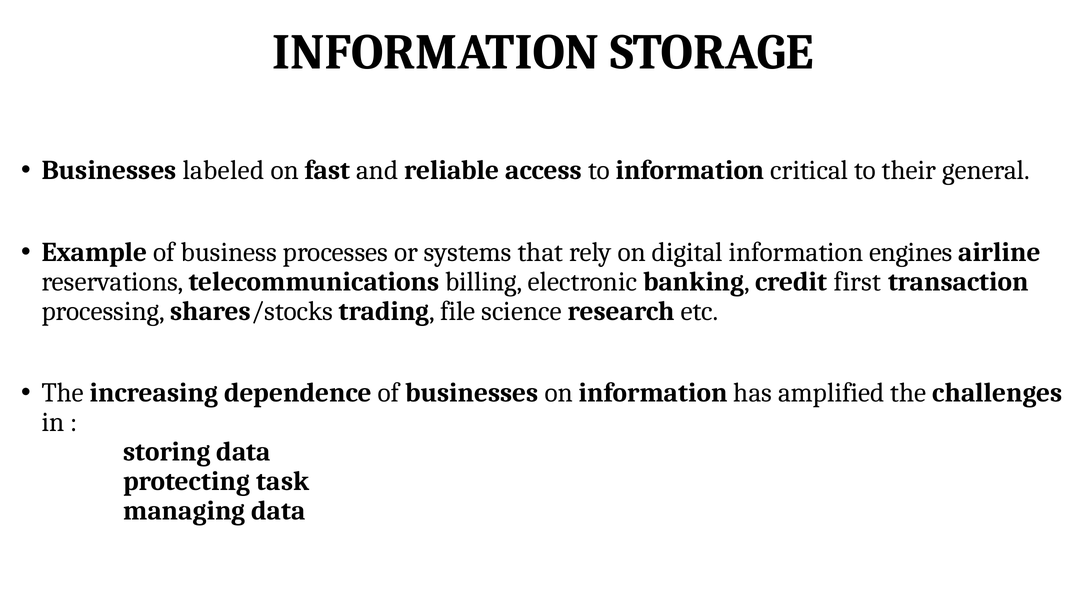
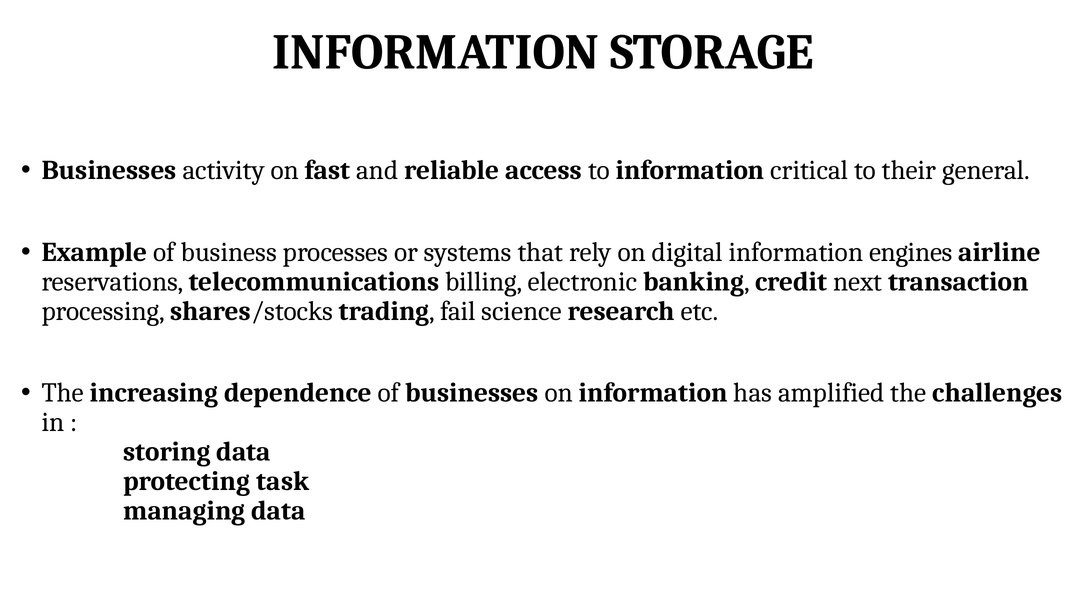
labeled: labeled -> activity
first: first -> next
file: file -> fail
